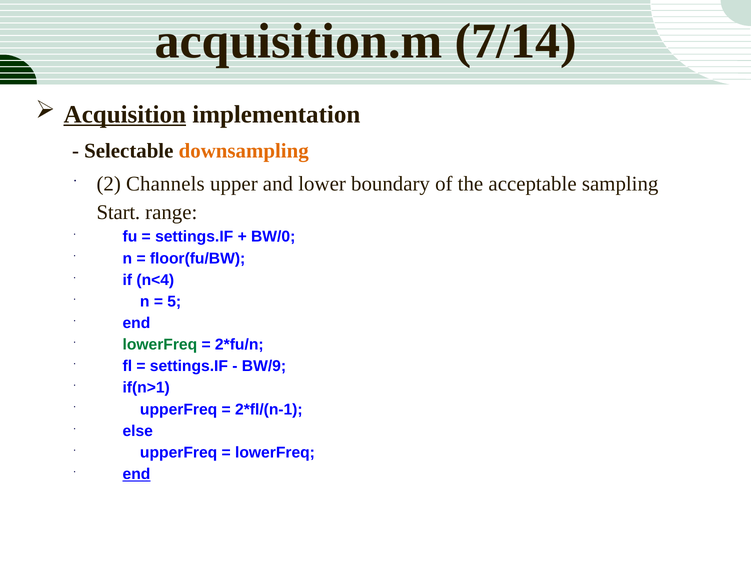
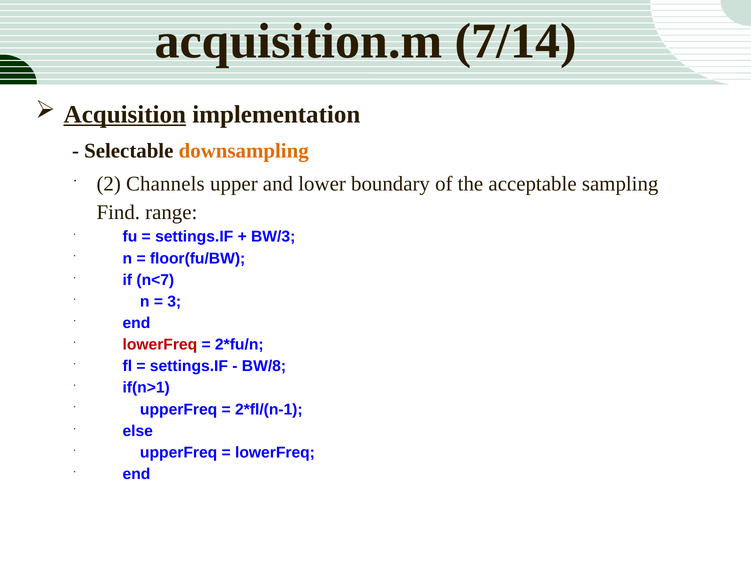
Start: Start -> Find
BW/0: BW/0 -> BW/3
n<4: n<4 -> n<7
5: 5 -> 3
lowerFreq at (160, 345) colour: green -> red
BW/9: BW/9 -> BW/8
end at (136, 474) underline: present -> none
